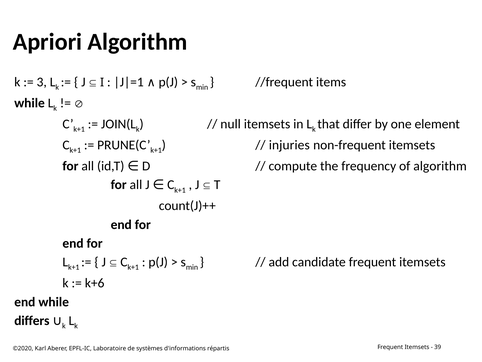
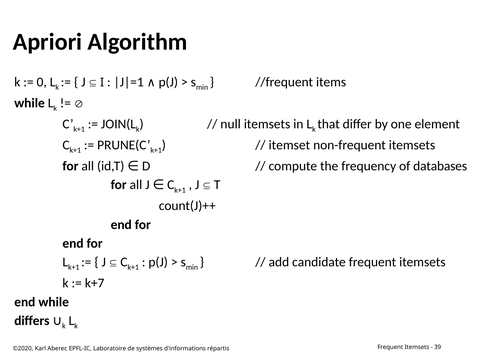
3: 3 -> 0
injuries: injuries -> itemset
of algorithm: algorithm -> databases
k+6: k+6 -> k+7
